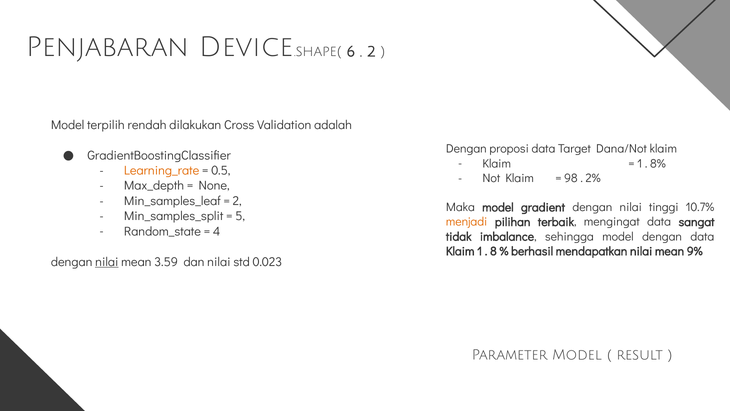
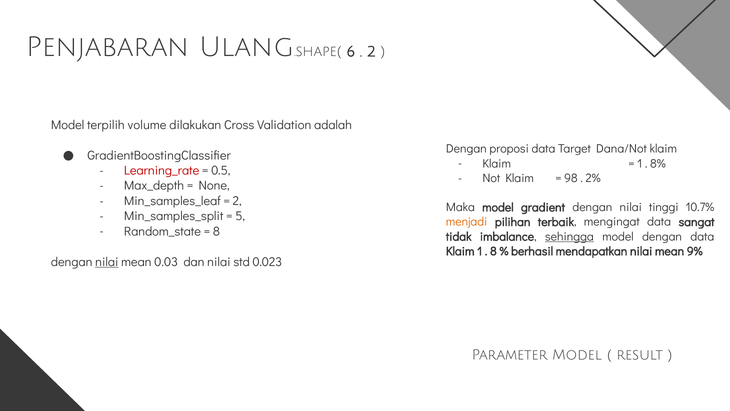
Device: Device -> Ulang
rendah: rendah -> volume
Learning_rate colour: orange -> red
4 at (217, 231): 4 -> 8
sehingga underline: none -> present
3.59: 3.59 -> 0.03
